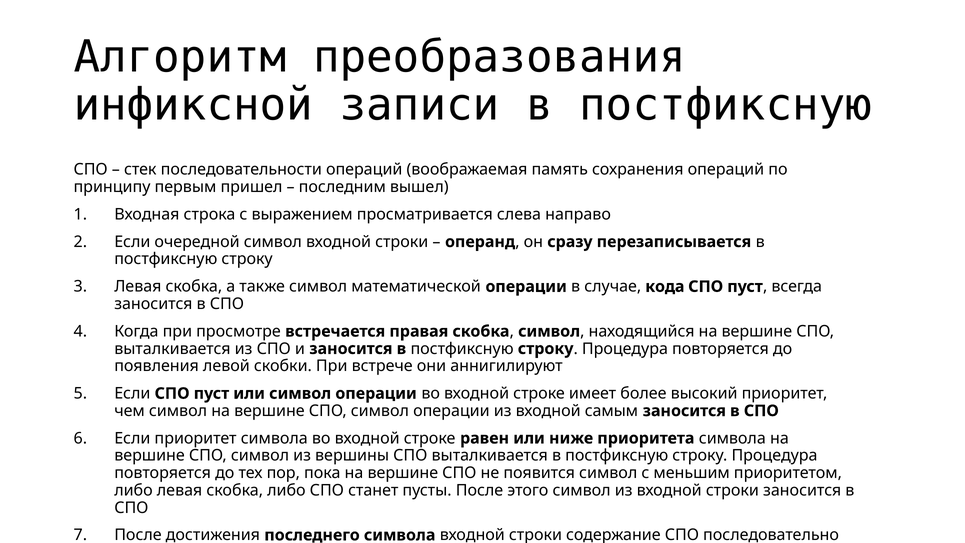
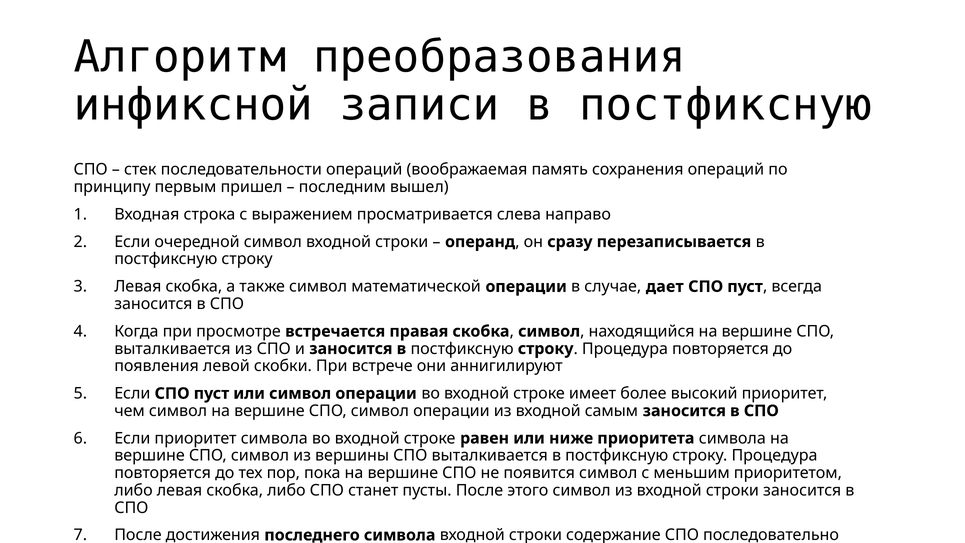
кода: кода -> дает
